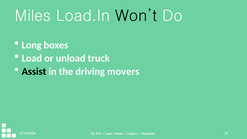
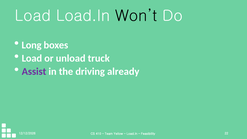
Miles at (33, 16): Miles -> Load
Assist colour: black -> purple
movers: movers -> already
